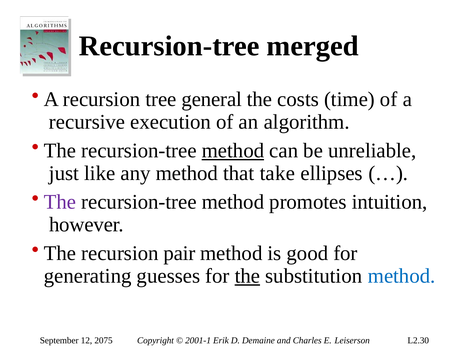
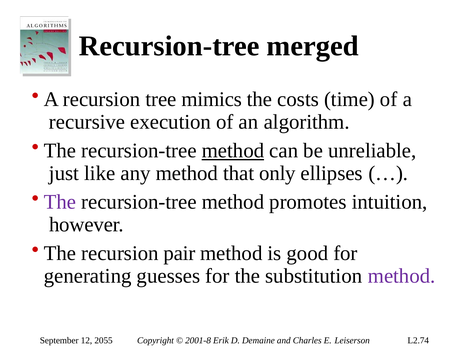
general: general -> mimics
take: take -> only
the at (247, 276) underline: present -> none
method at (402, 276) colour: blue -> purple
2075: 2075 -> 2055
2001-1: 2001-1 -> 2001-8
L2.30: L2.30 -> L2.74
